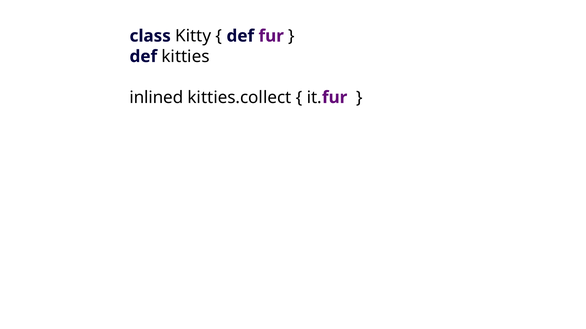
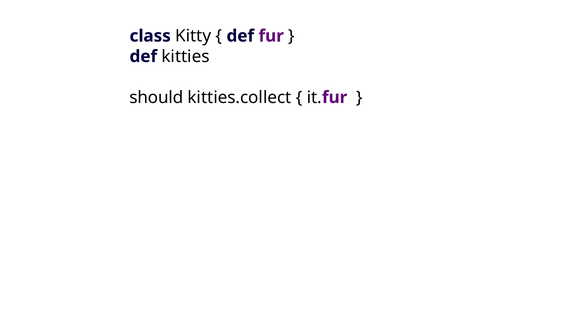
inlined: inlined -> should
